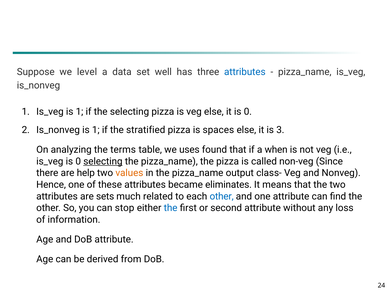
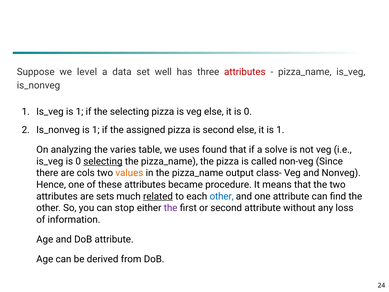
attributes at (245, 72) colour: blue -> red
stratified: stratified -> assigned
is spaces: spaces -> second
it is 3: 3 -> 1
terms: terms -> varies
when: when -> solve
help: help -> cols
eliminates: eliminates -> procedure
related underline: none -> present
the at (171, 208) colour: blue -> purple
